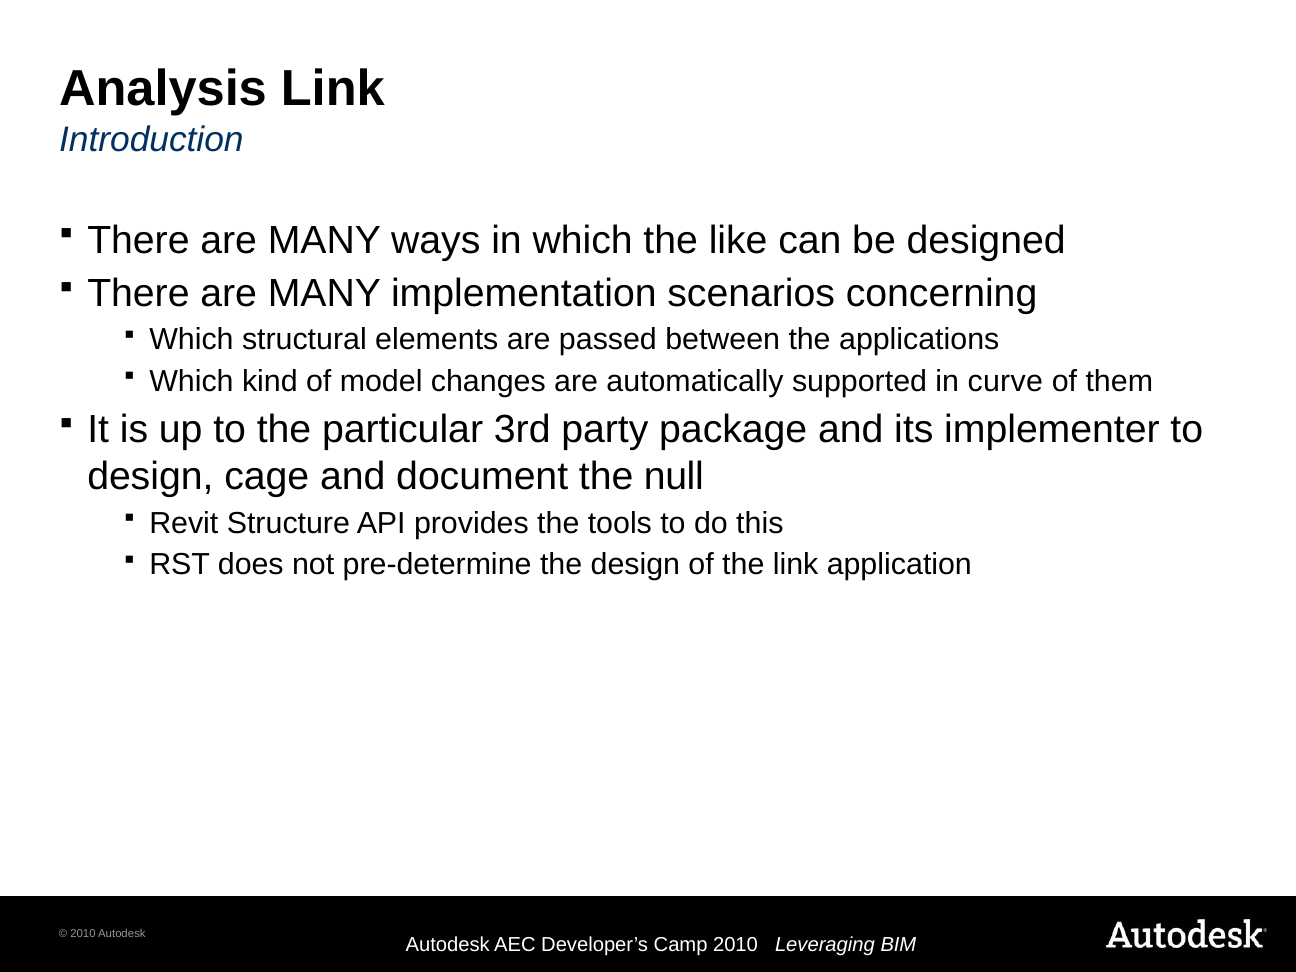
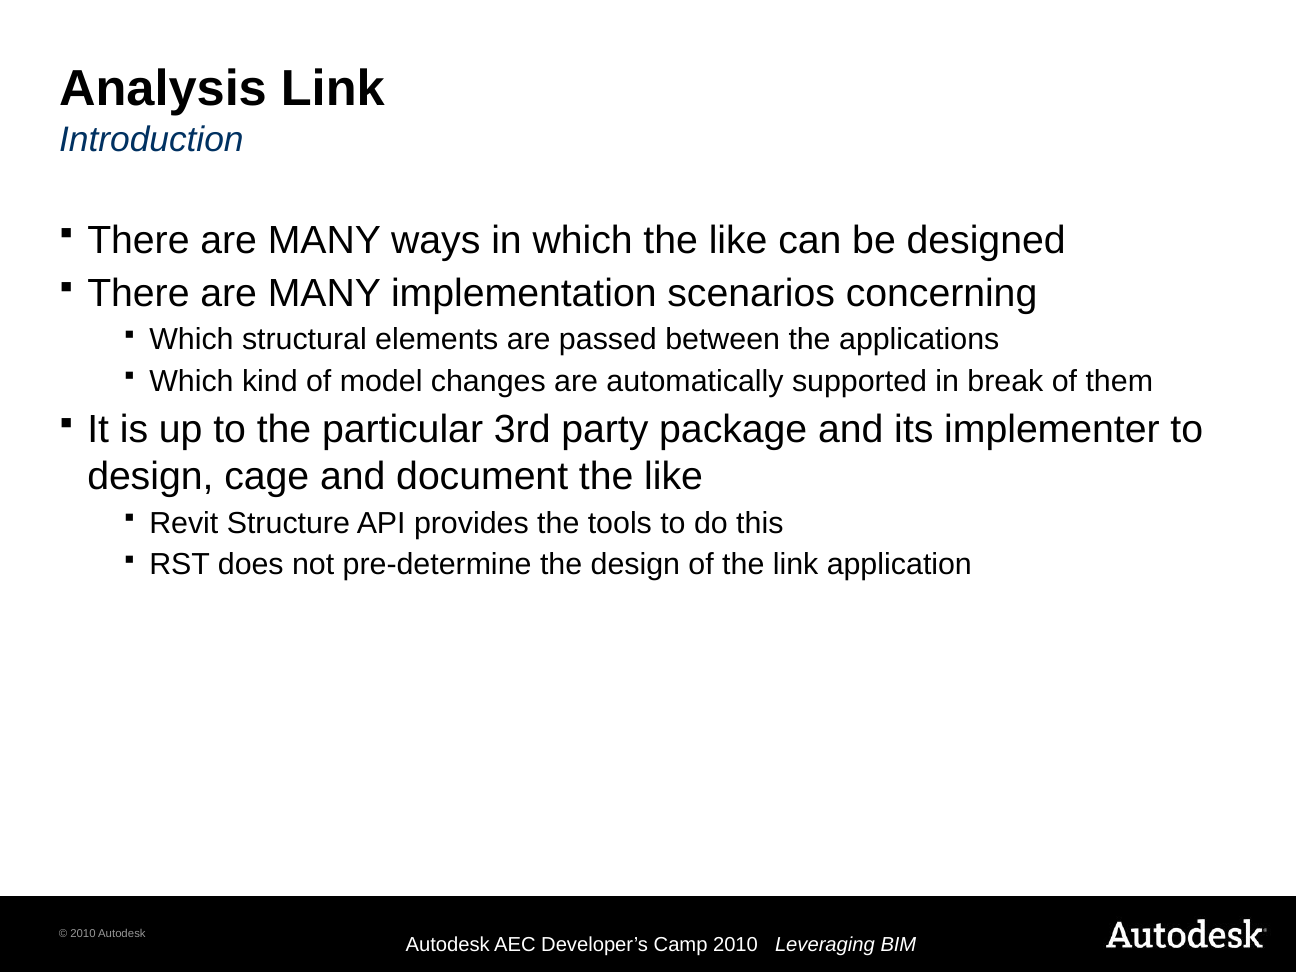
curve: curve -> break
document the null: null -> like
